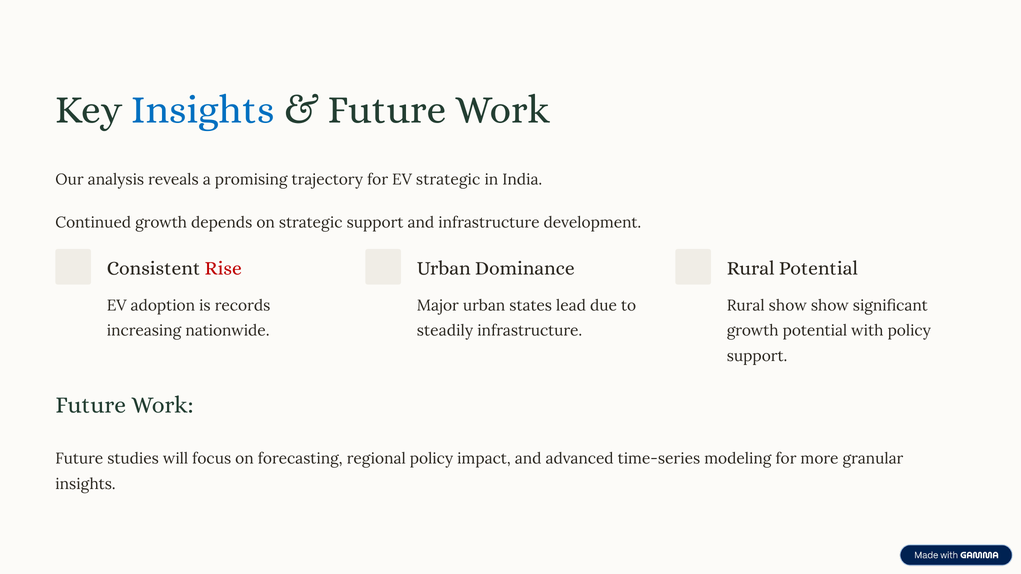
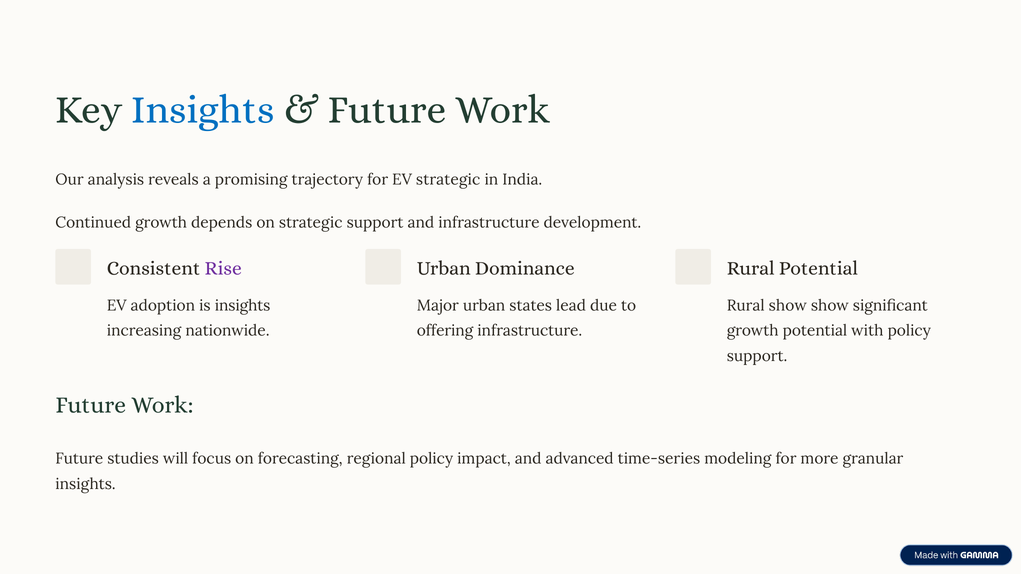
Rise colour: red -> purple
is records: records -> insights
steadily: steadily -> offering
